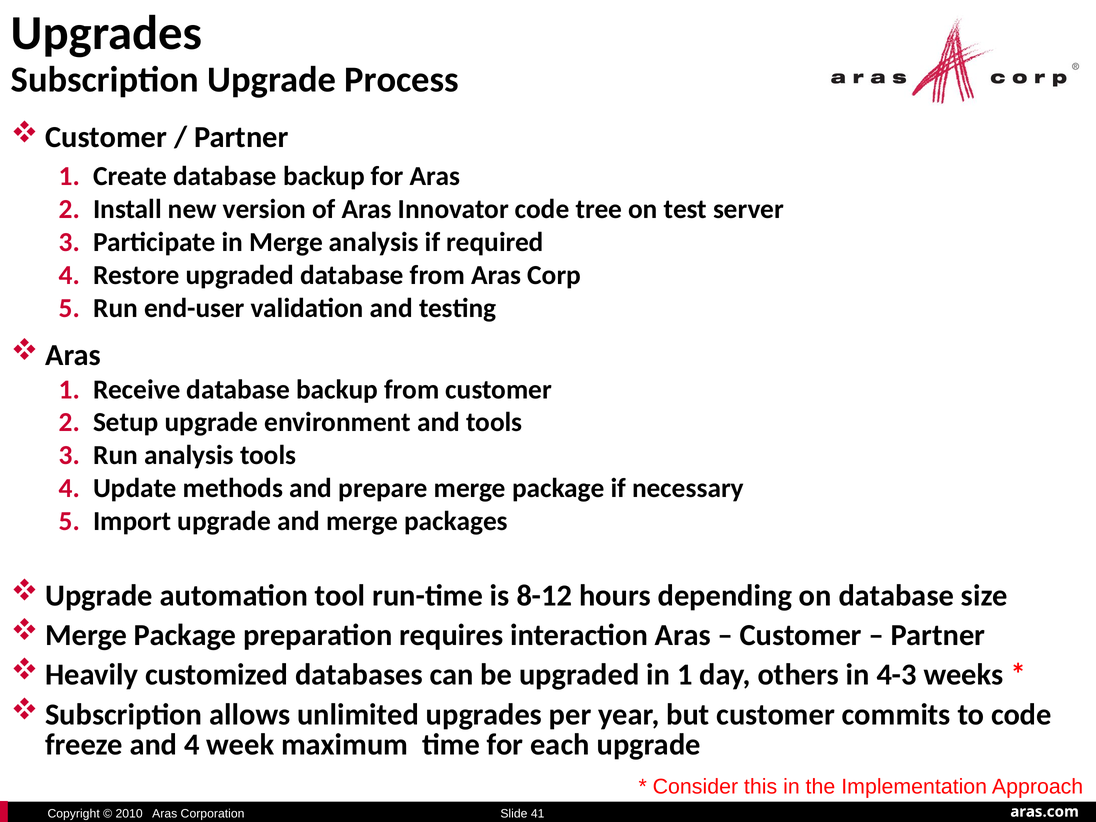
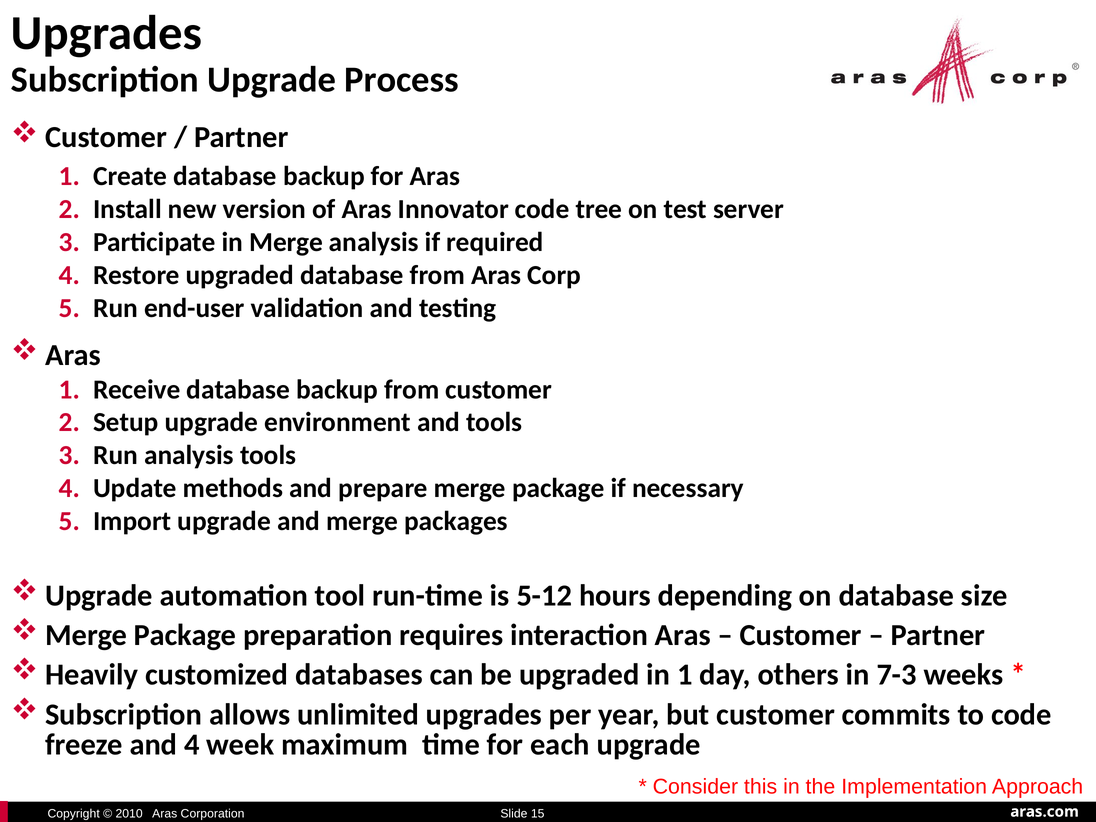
8-12: 8-12 -> 5-12
4-3: 4-3 -> 7-3
41: 41 -> 15
